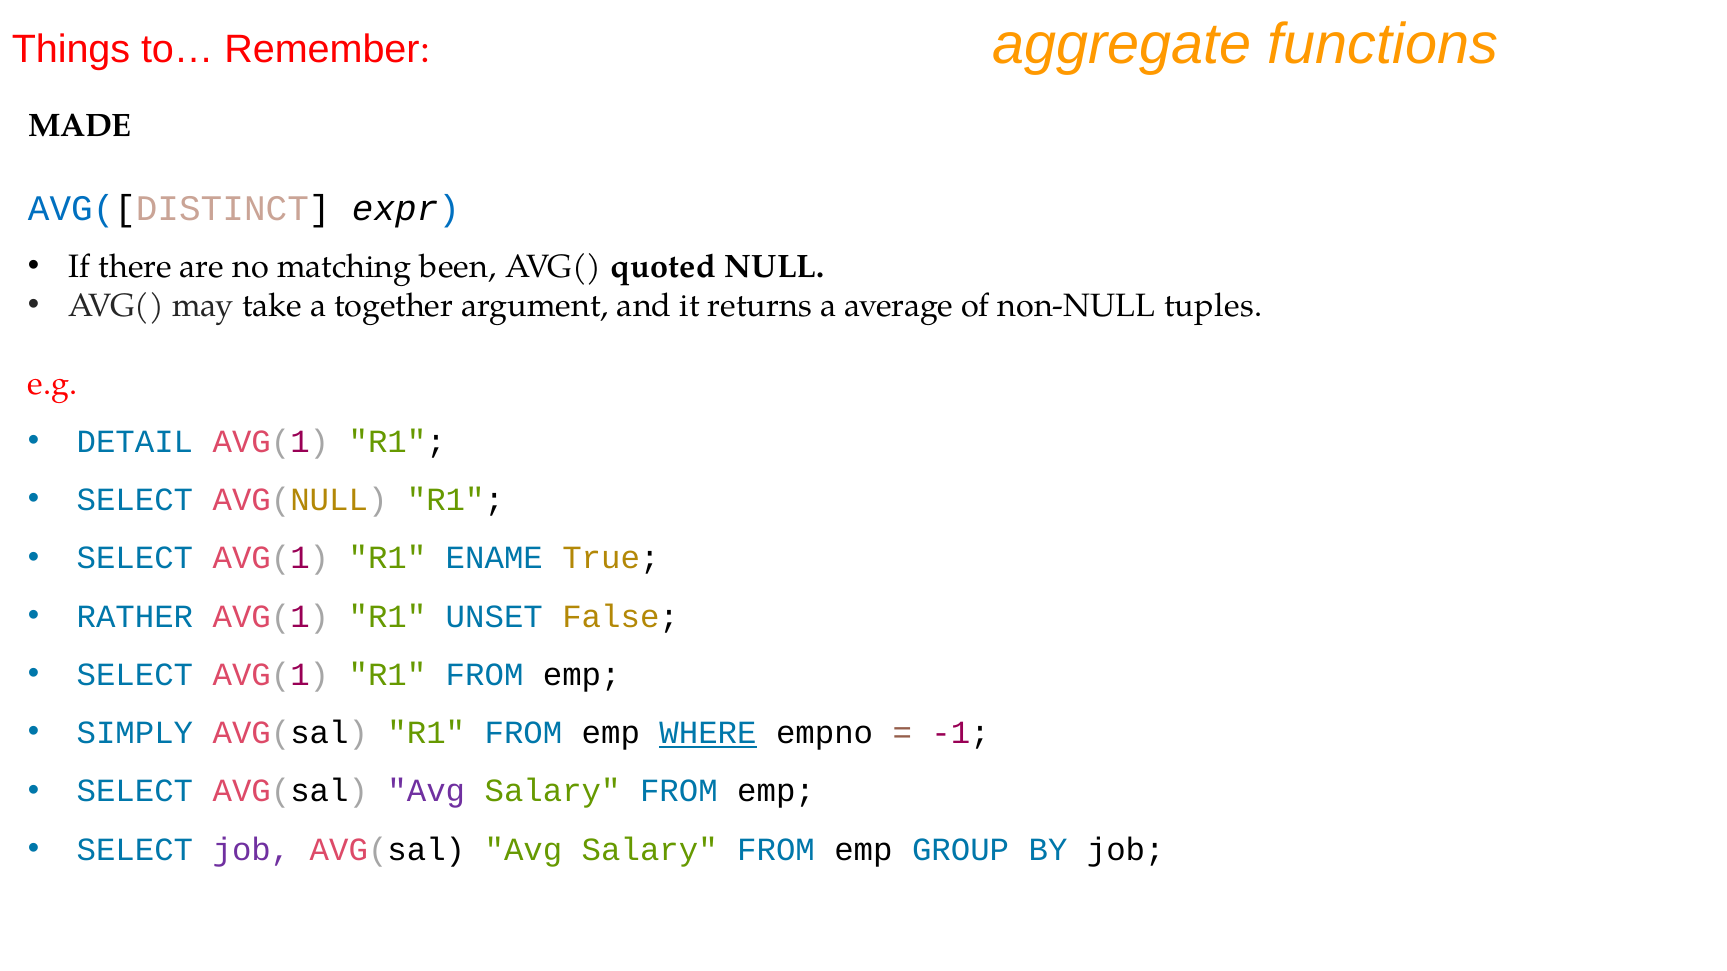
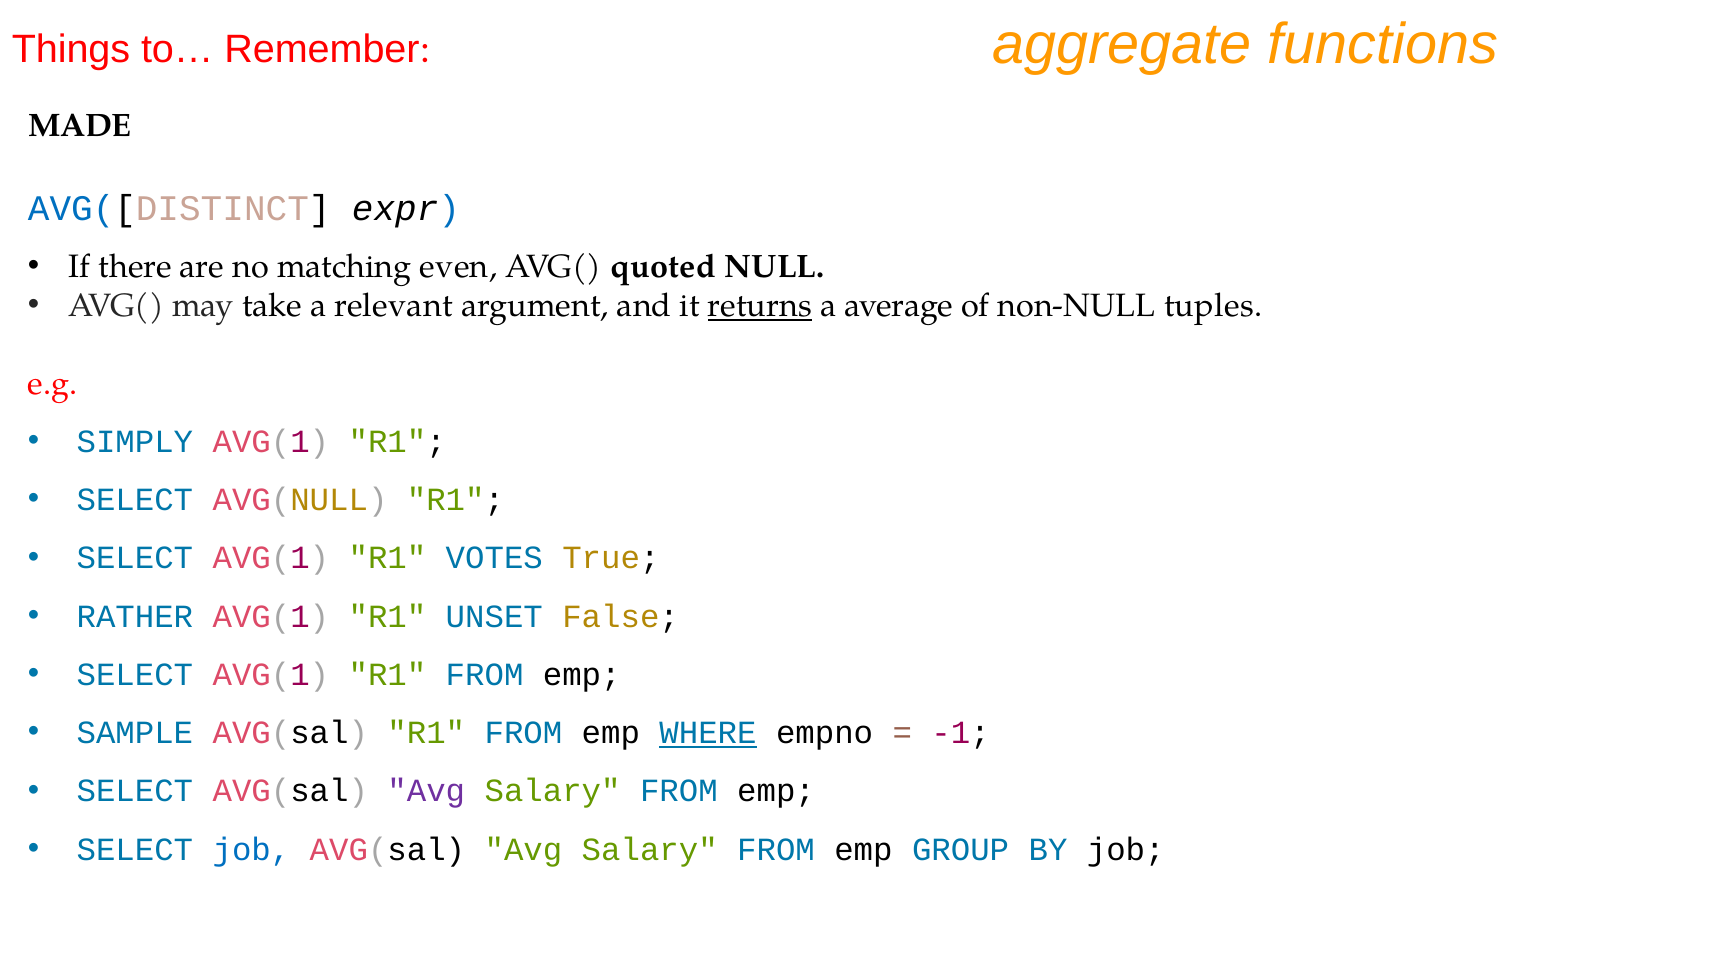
been: been -> even
together: together -> relevant
returns underline: none -> present
DETAIL: DETAIL -> SIMPLY
ENAME: ENAME -> VOTES
SIMPLY: SIMPLY -> SAMPLE
job at (251, 850) colour: purple -> blue
